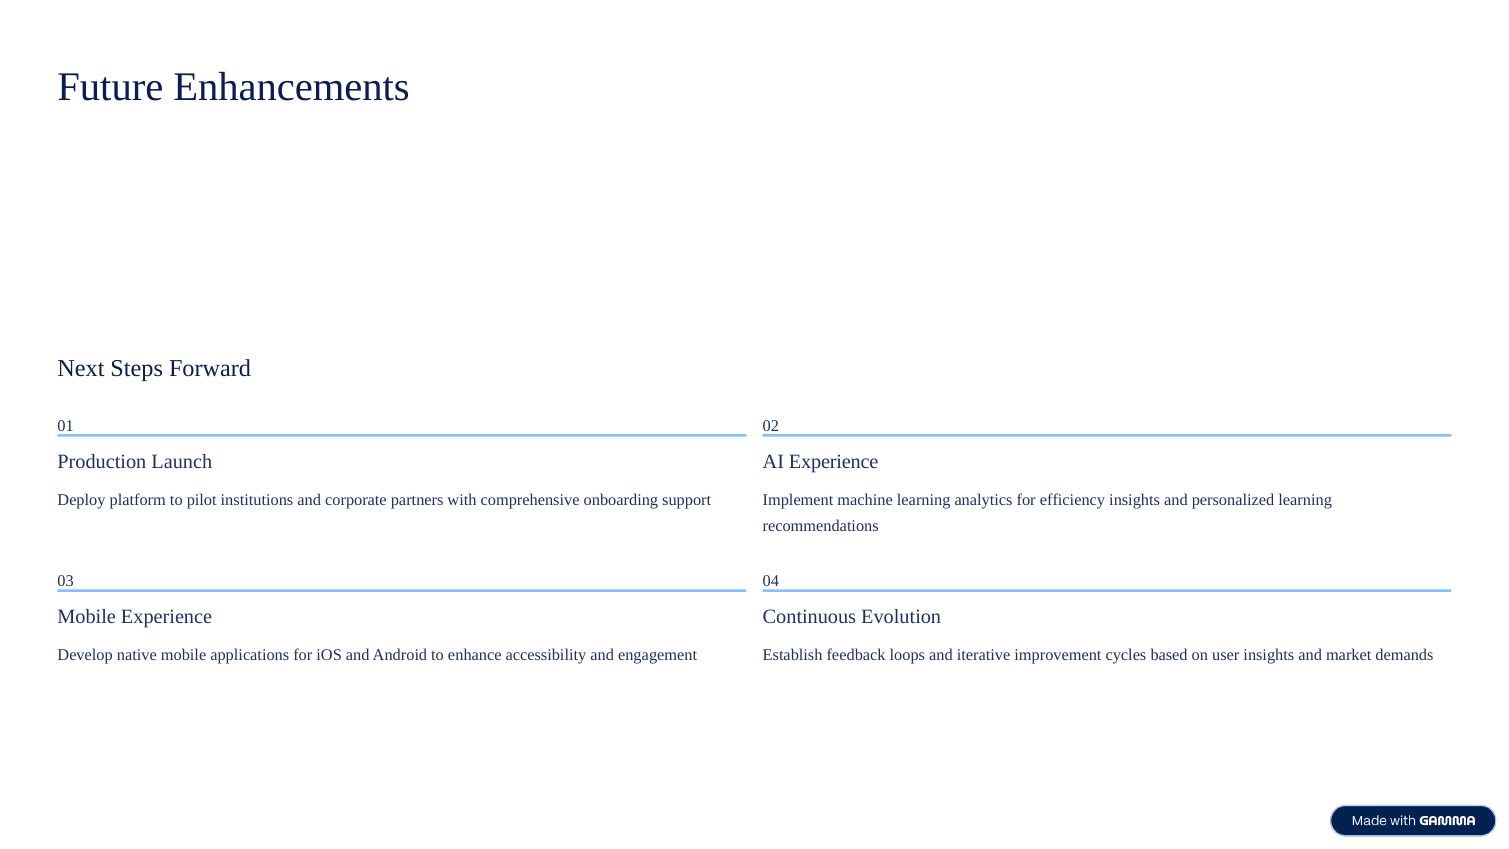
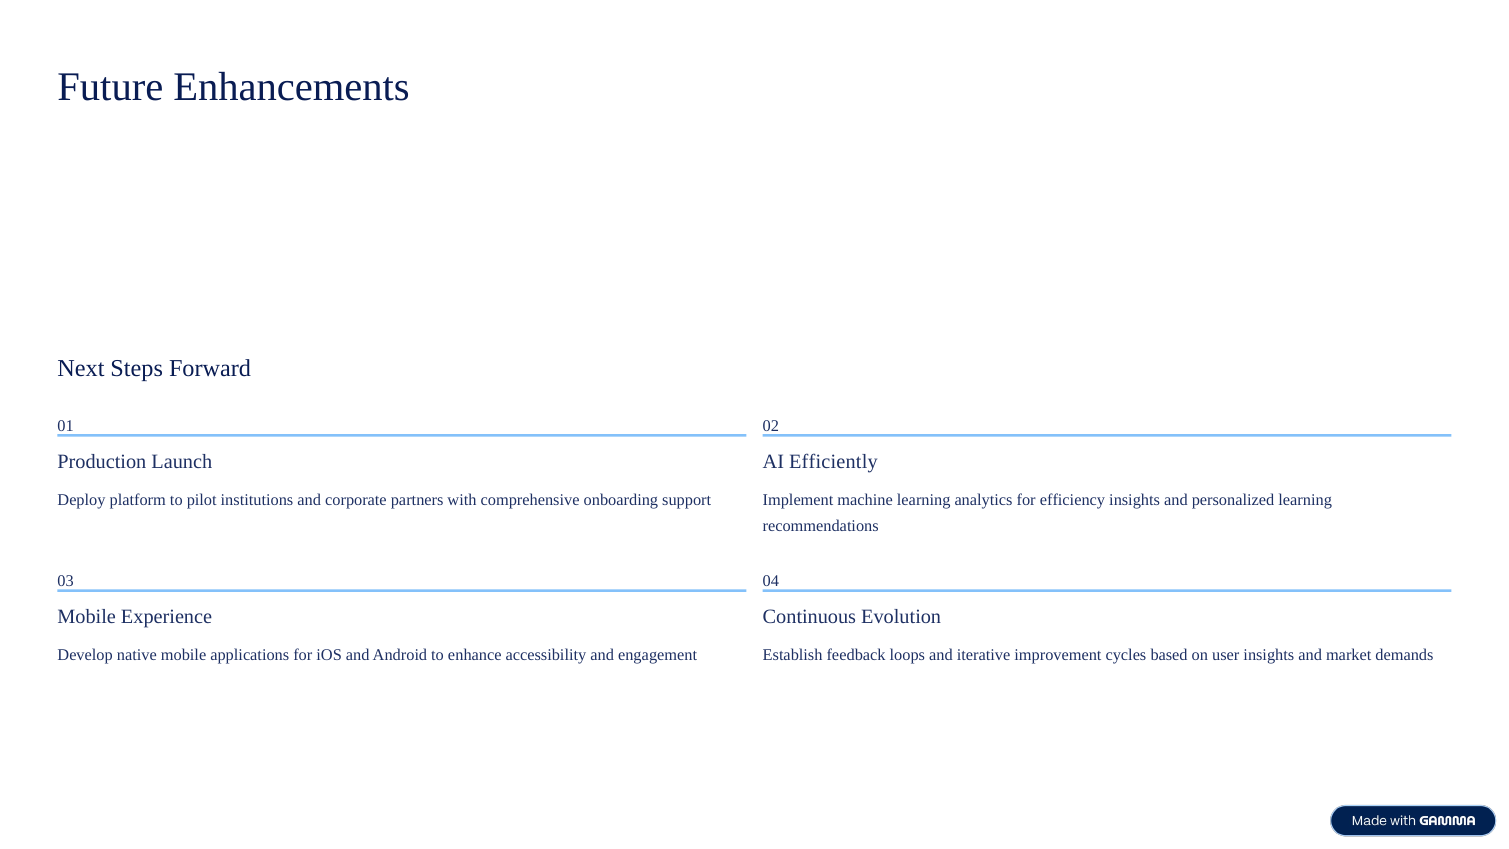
AI Experience: Experience -> Efficiently
